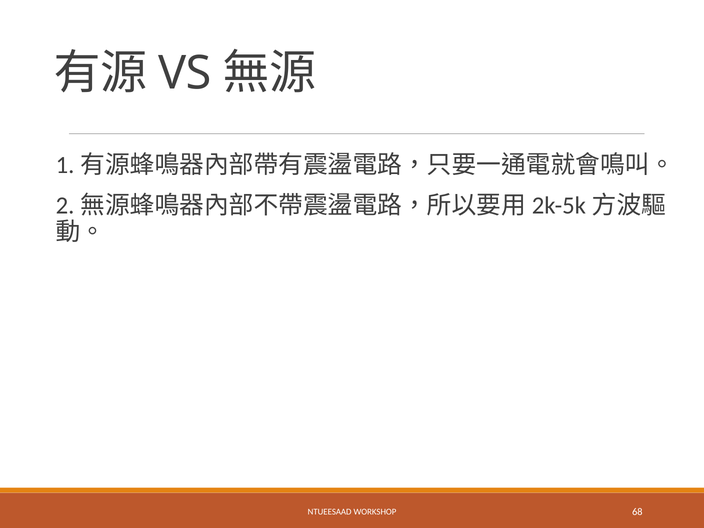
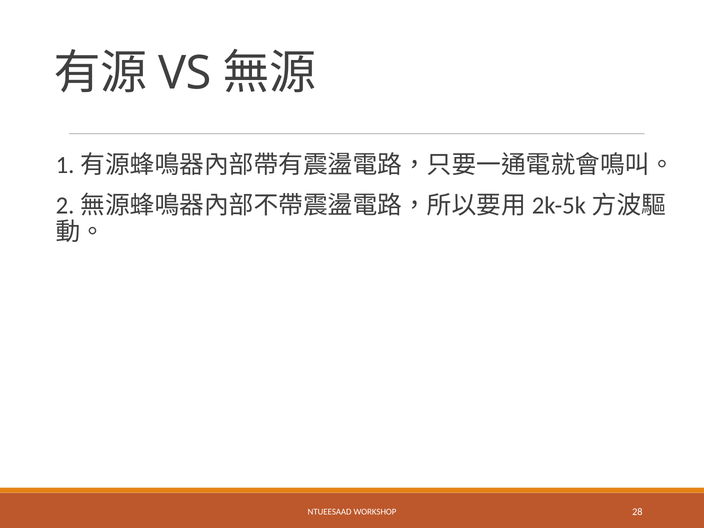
68: 68 -> 28
